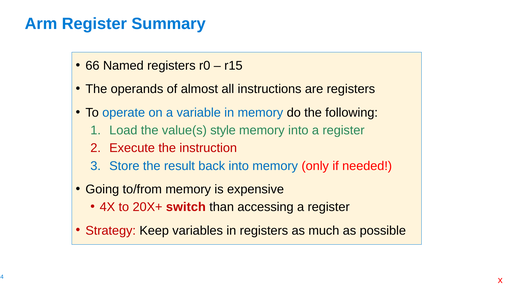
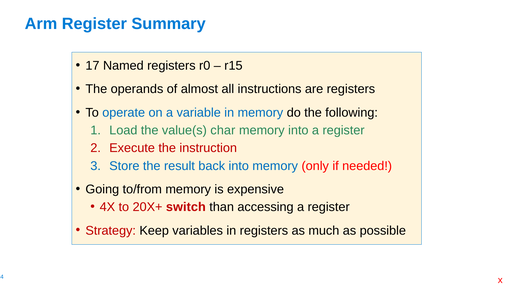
66: 66 -> 17
style: style -> char
